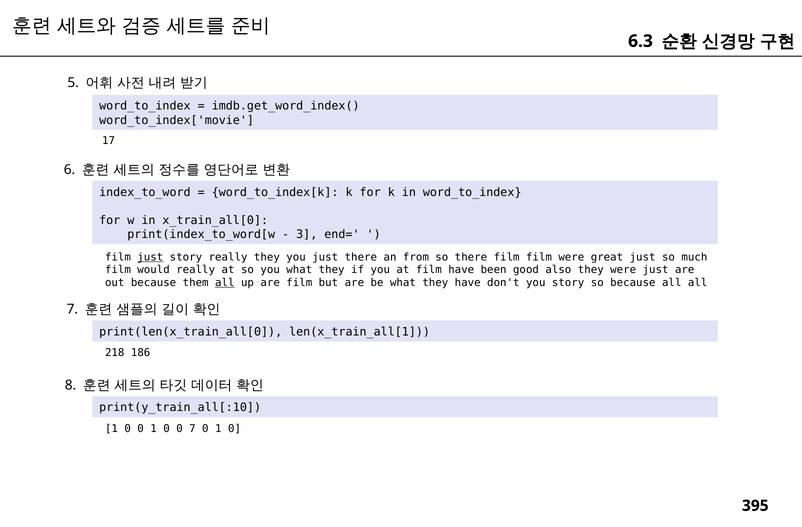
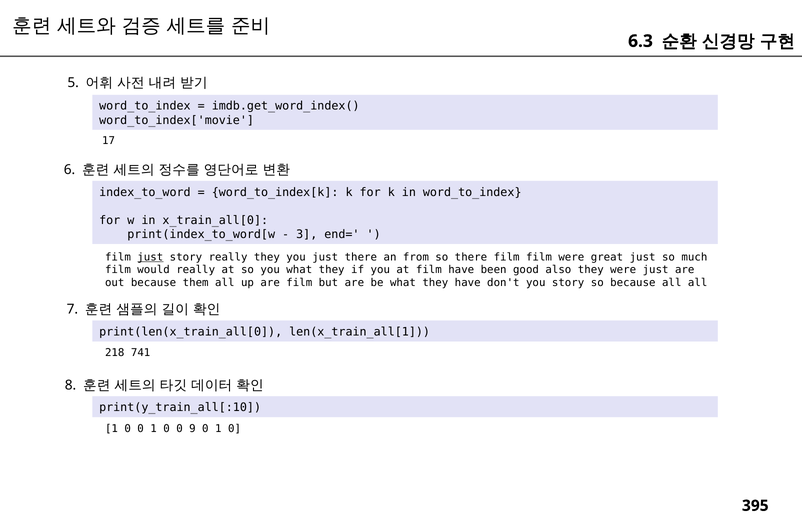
all at (225, 283) underline: present -> none
186: 186 -> 741
0 7: 7 -> 9
